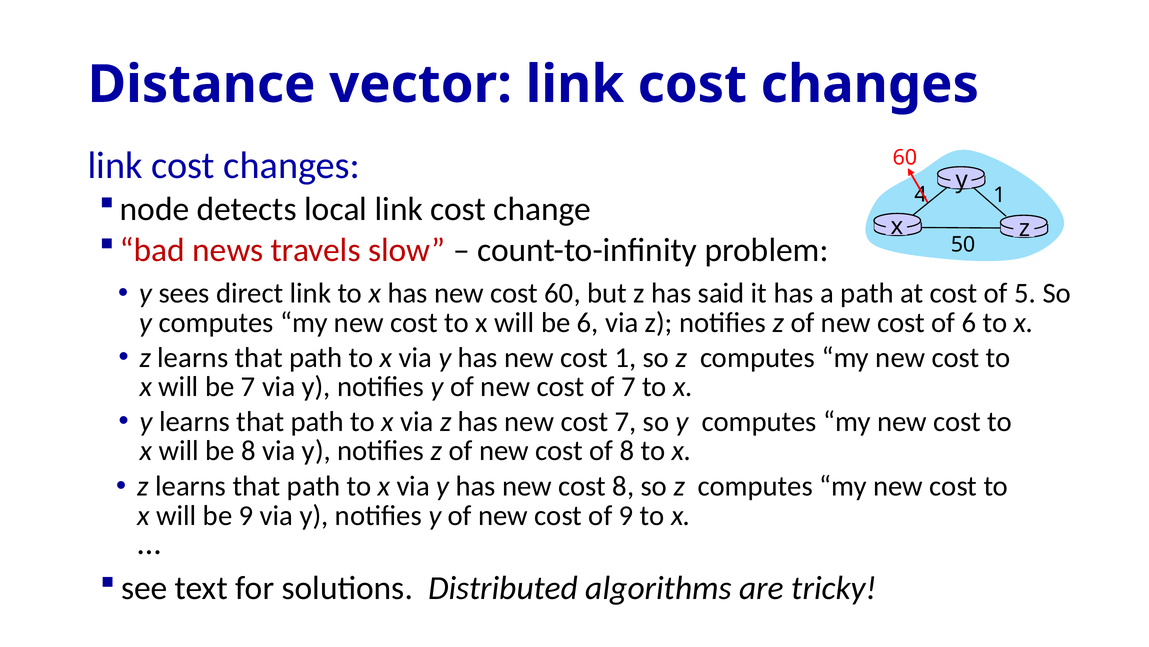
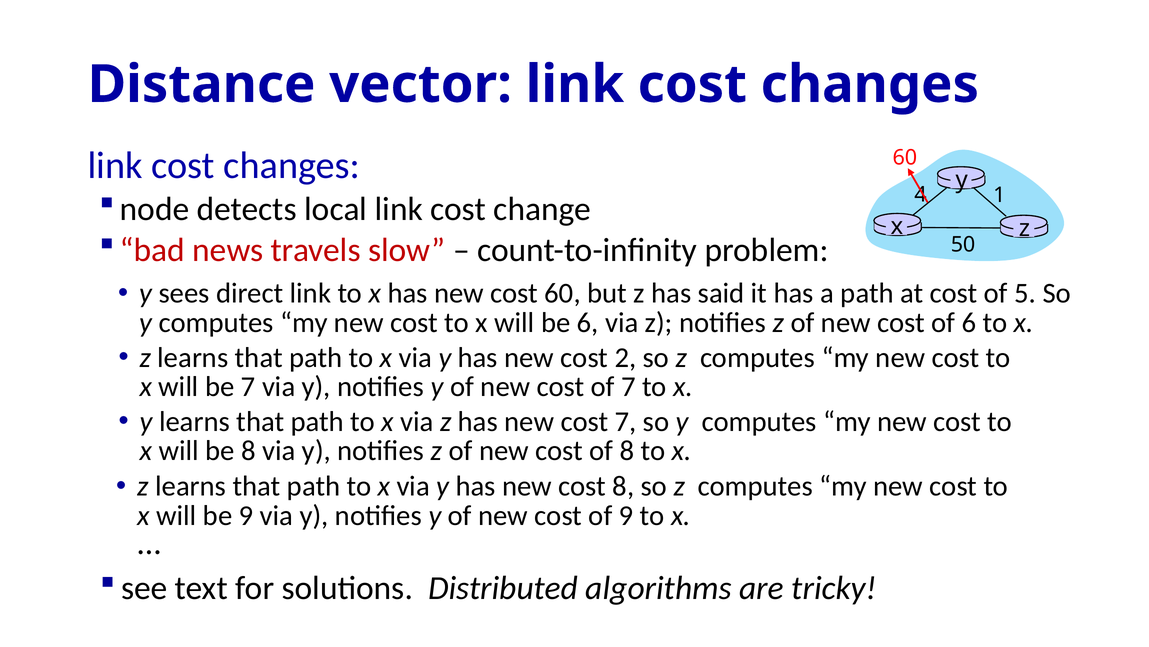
cost 1: 1 -> 2
